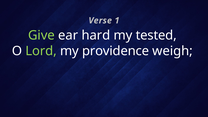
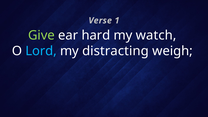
tested: tested -> watch
Lord colour: light green -> light blue
providence: providence -> distracting
